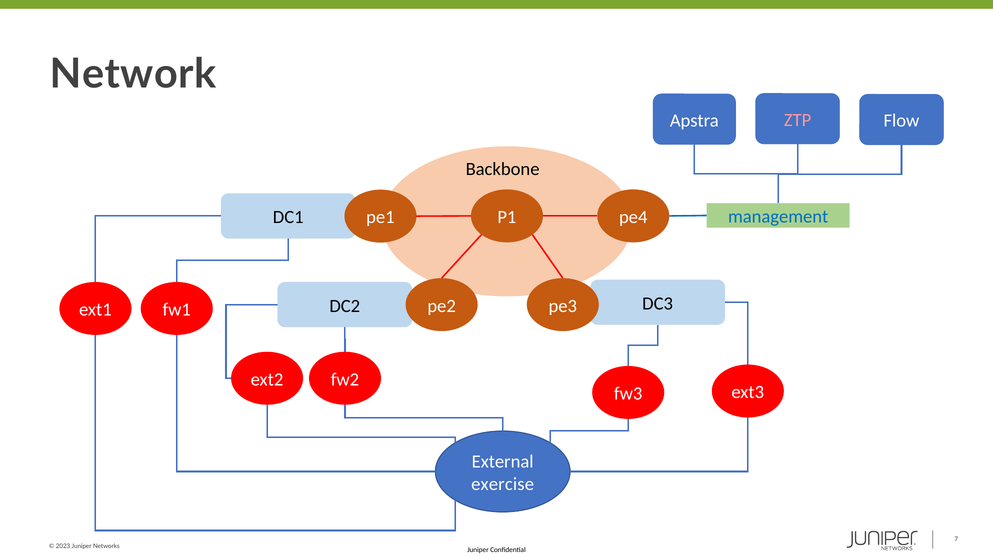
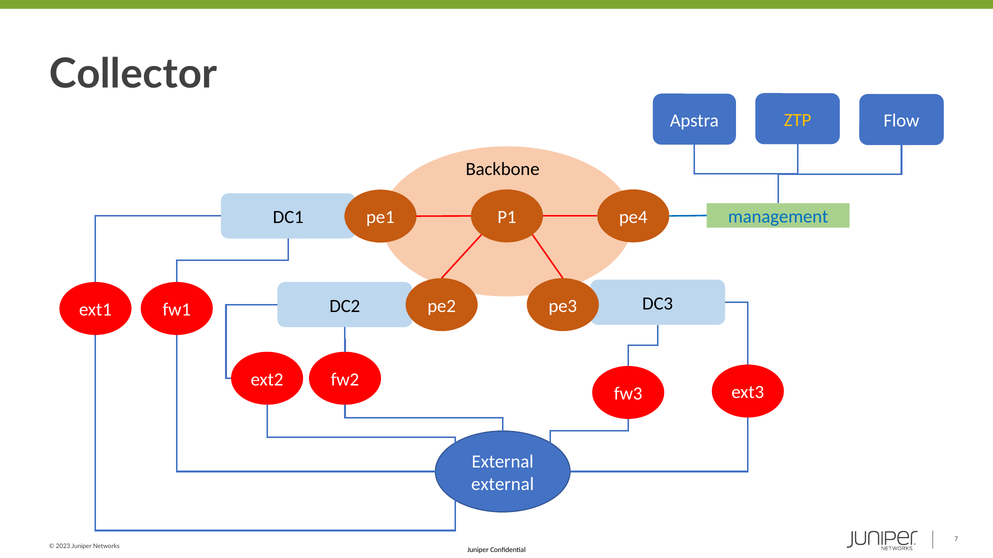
Network: Network -> Collector
ZTP colour: pink -> yellow
exercise at (503, 484): exercise -> external
